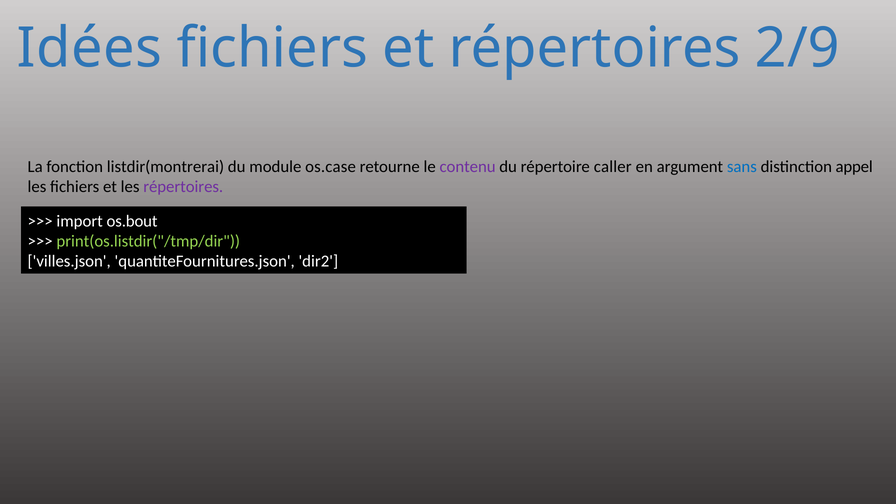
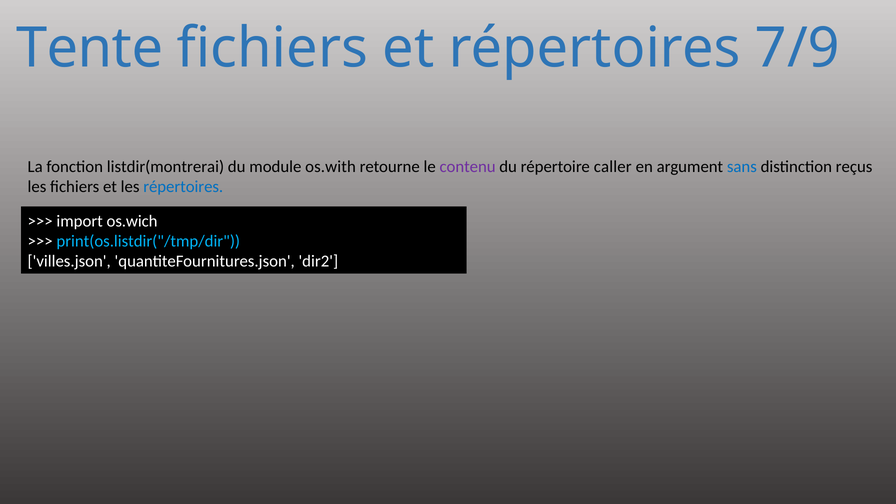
Idées: Idées -> Tente
2/9: 2/9 -> 7/9
os.case: os.case -> os.with
appel: appel -> reçus
répertoires at (183, 187) colour: purple -> blue
os.bout: os.bout -> os.wich
print(os.listdir("/tmp/dir colour: light green -> light blue
